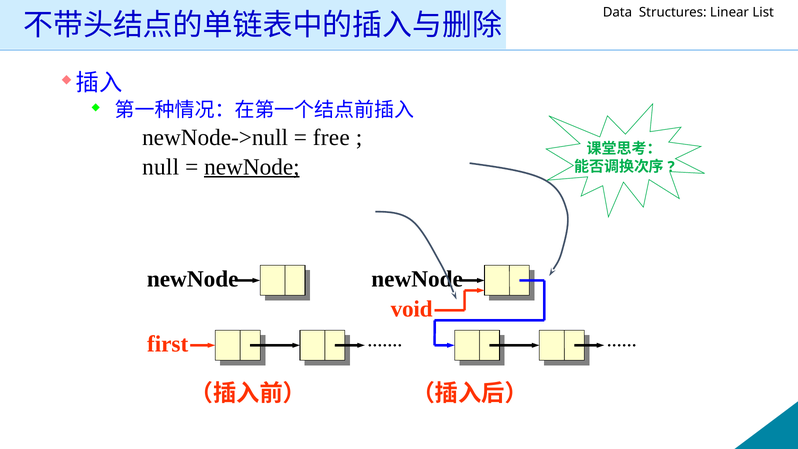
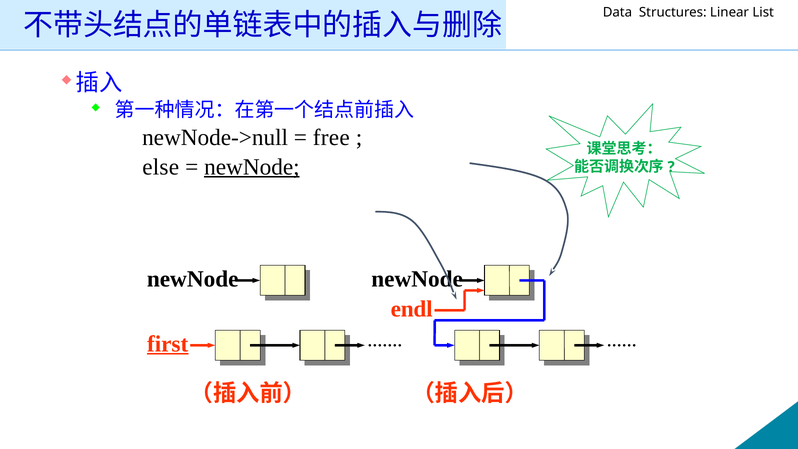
null: null -> else
void: void -> endl
first underline: none -> present
